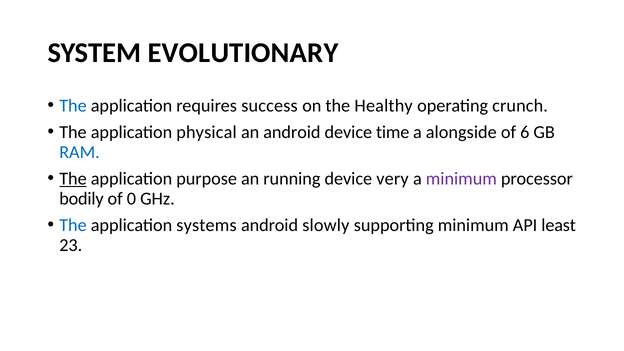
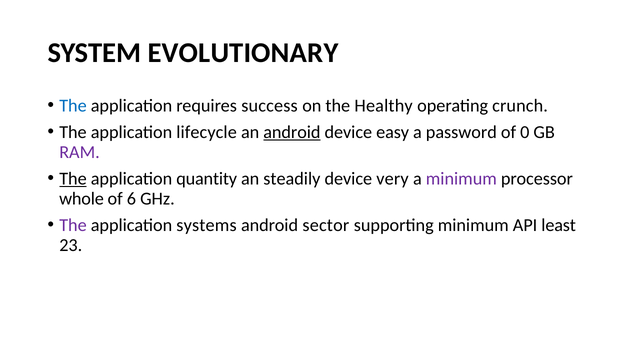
physical: physical -> lifecycle
android at (292, 132) underline: none -> present
time: time -> easy
alongside: alongside -> password
6: 6 -> 0
RAM colour: blue -> purple
purpose: purpose -> quantity
running: running -> steadily
bodily: bodily -> whole
0: 0 -> 6
The at (73, 225) colour: blue -> purple
slowly: slowly -> sector
